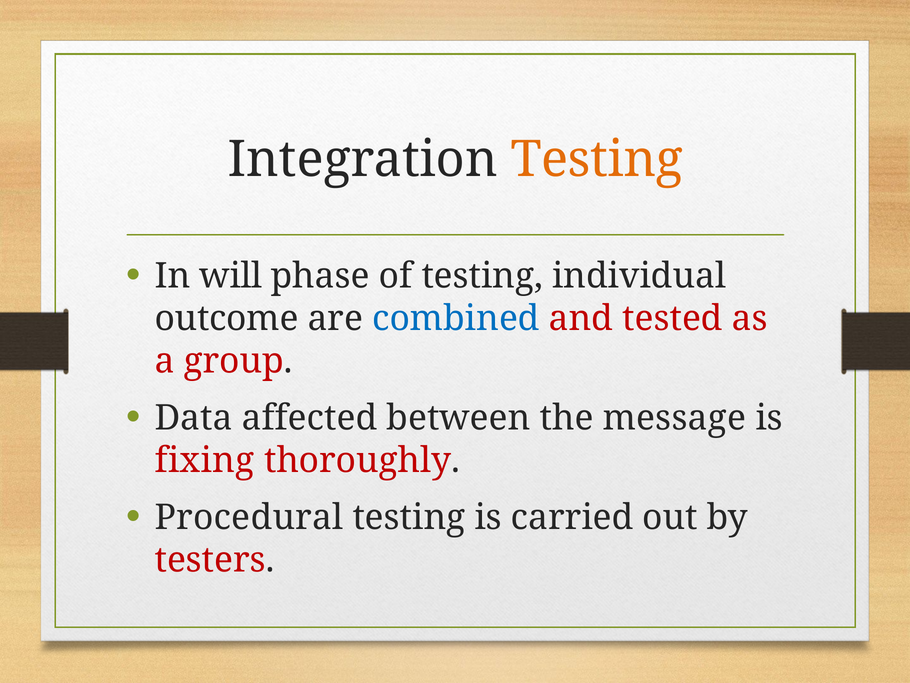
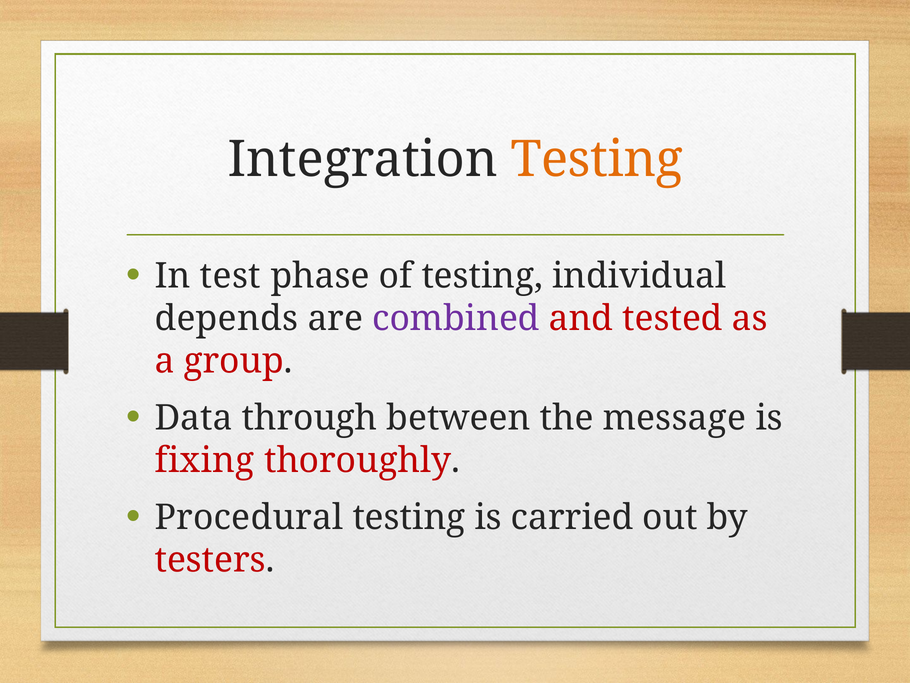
will: will -> test
outcome: outcome -> depends
combined colour: blue -> purple
affected: affected -> through
